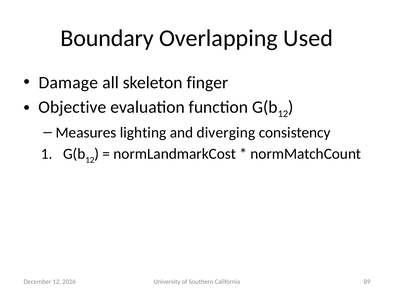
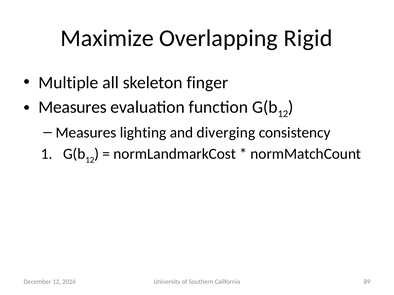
Boundary: Boundary -> Maximize
Used: Used -> Rigid
Damage: Damage -> Multiple
Objective at (72, 107): Objective -> Measures
